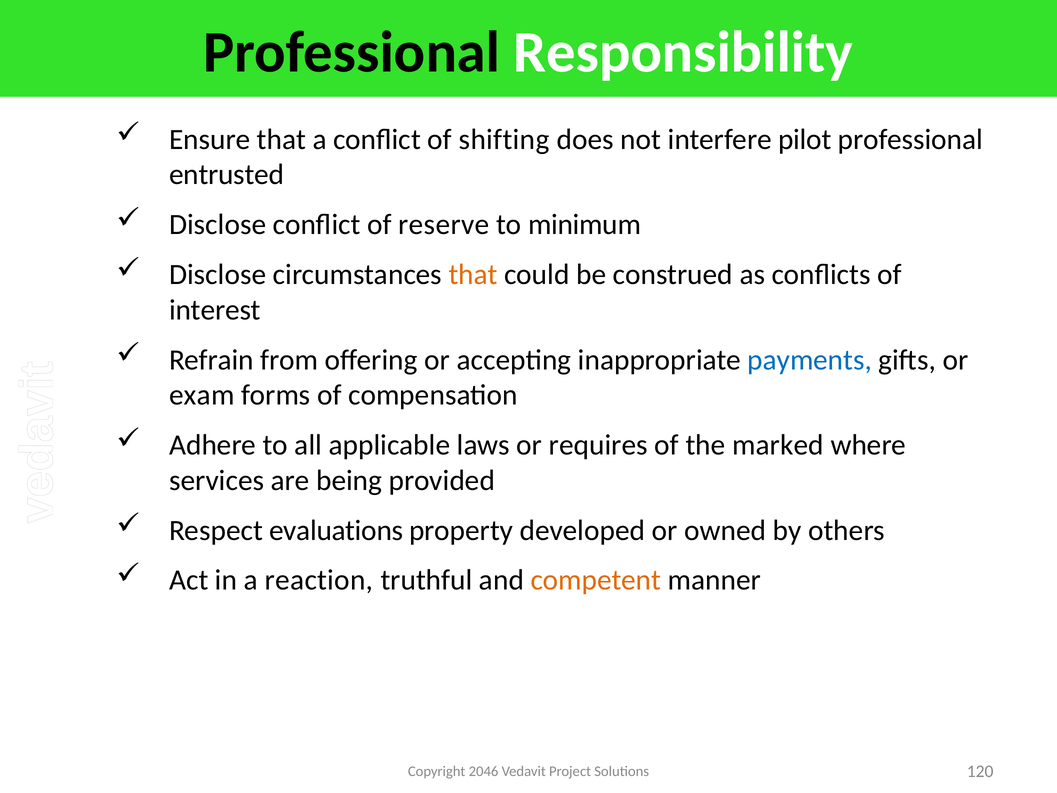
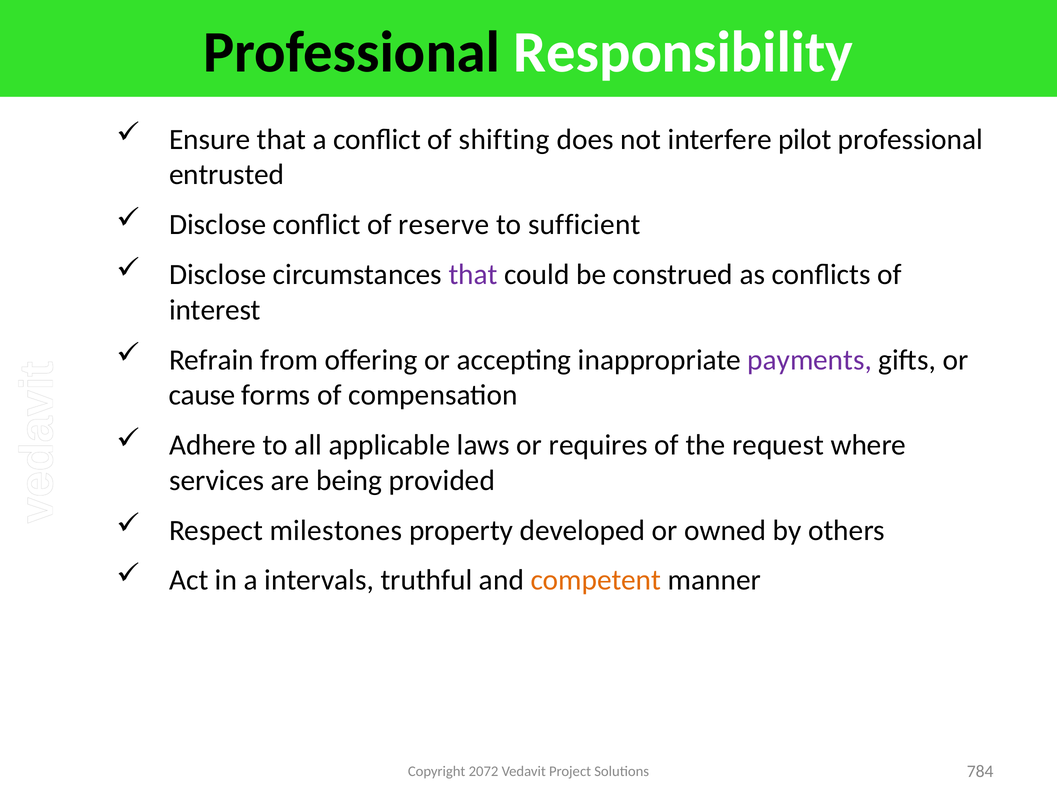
minimum: minimum -> sufficient
that at (473, 275) colour: orange -> purple
payments colour: blue -> purple
exam: exam -> cause
marked: marked -> request
evaluations: evaluations -> milestones
reaction: reaction -> intervals
2046: 2046 -> 2072
120: 120 -> 784
